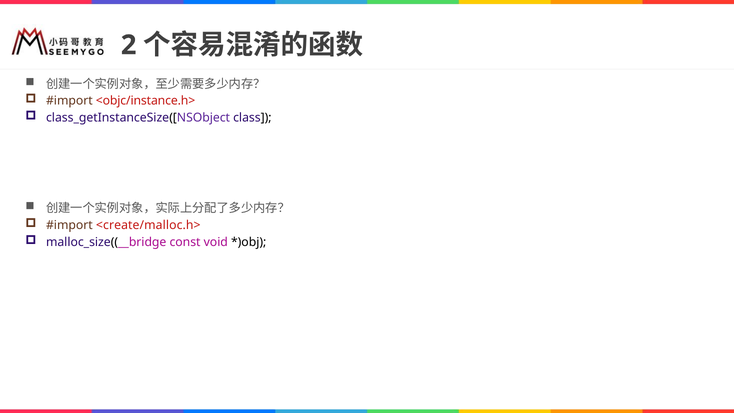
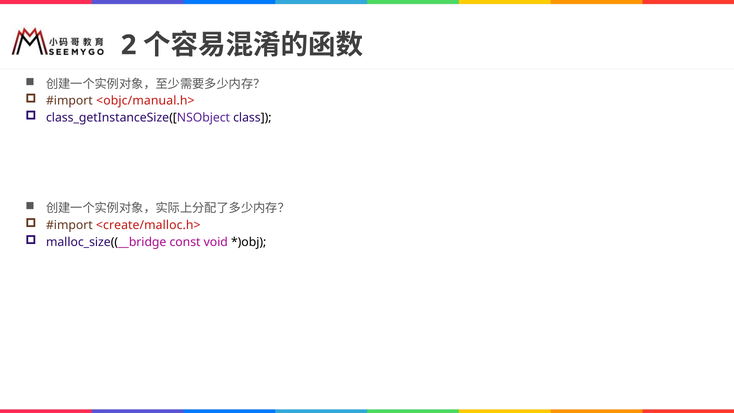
<objc/instance.h>: <objc/instance.h> -> <objc/manual.h>
